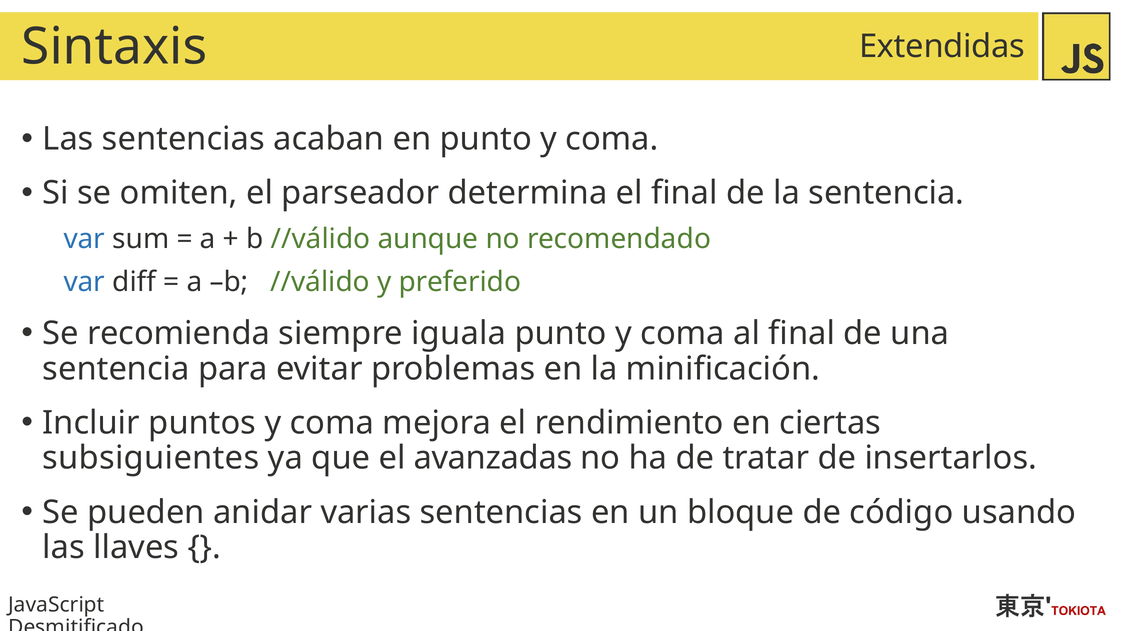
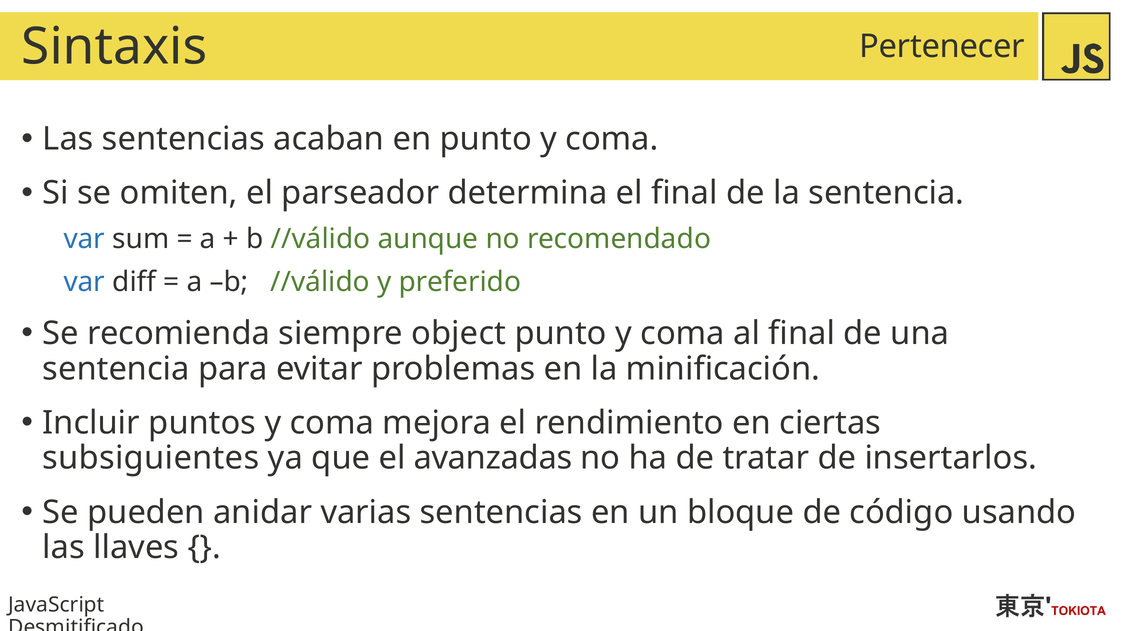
Extendidas: Extendidas -> Pertenecer
iguala: iguala -> object
